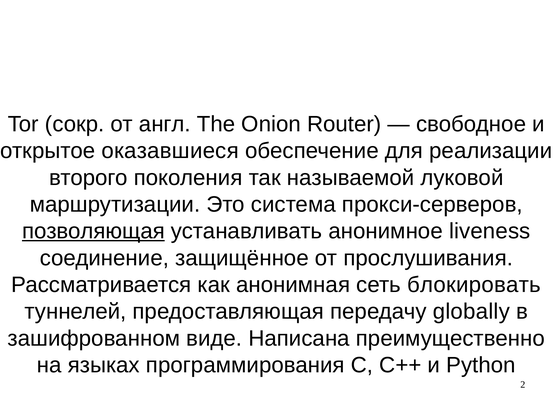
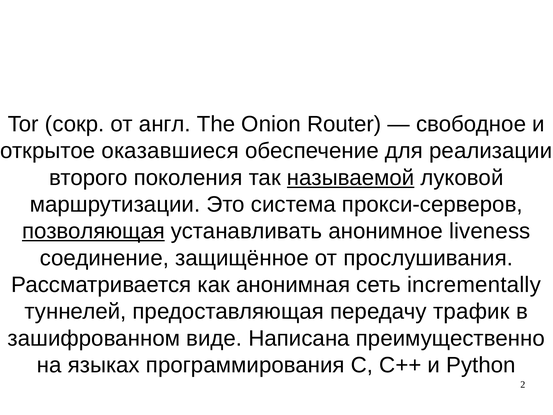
называемой underline: none -> present
блокировать: блокировать -> incrementally
globally: globally -> трафик
